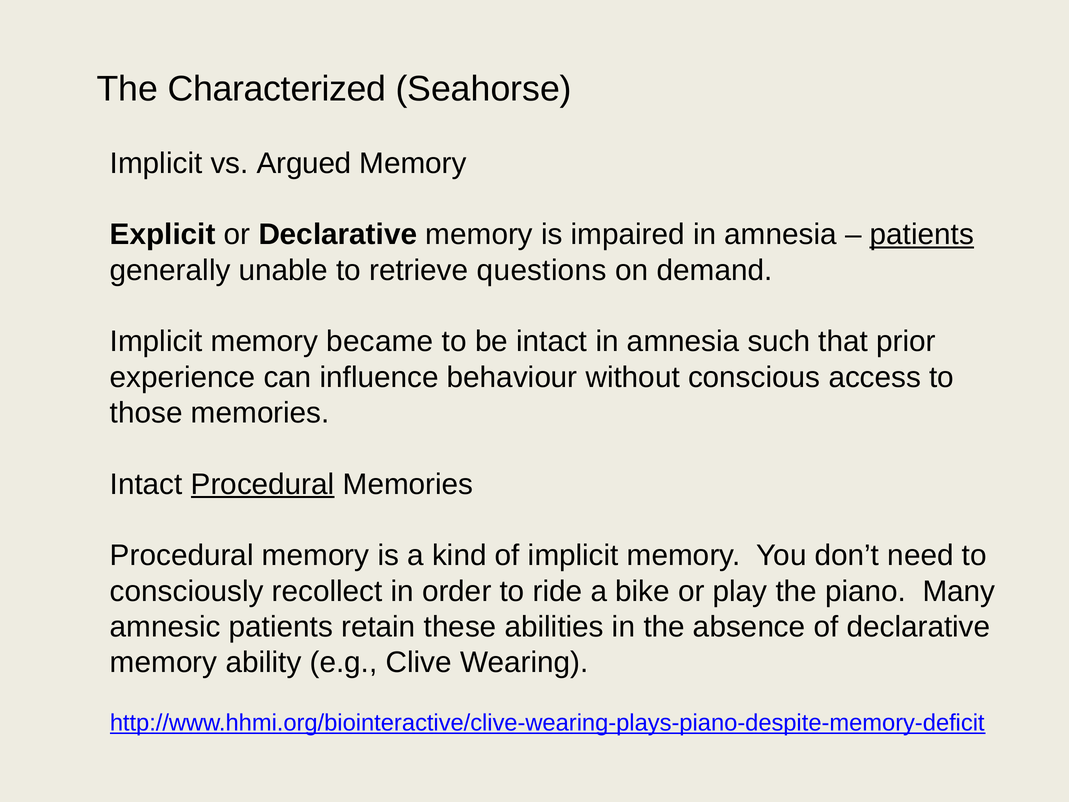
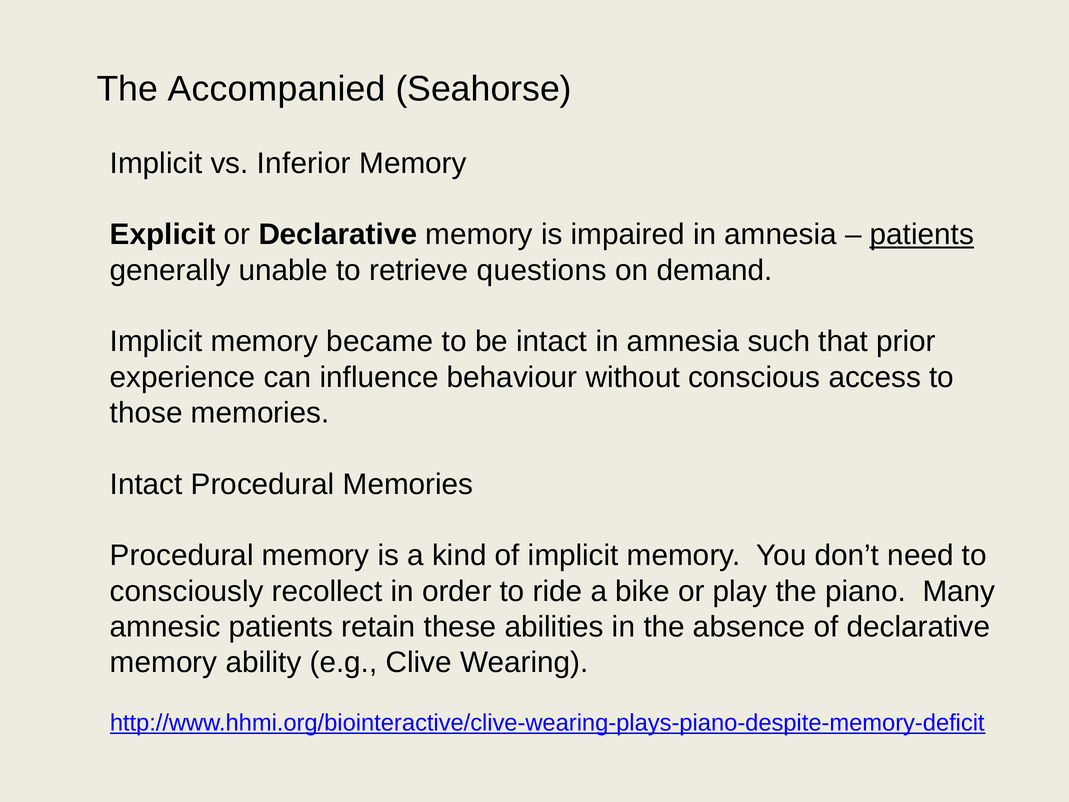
Characterized: Characterized -> Accompanied
Argued: Argued -> Inferior
Procedural at (263, 484) underline: present -> none
